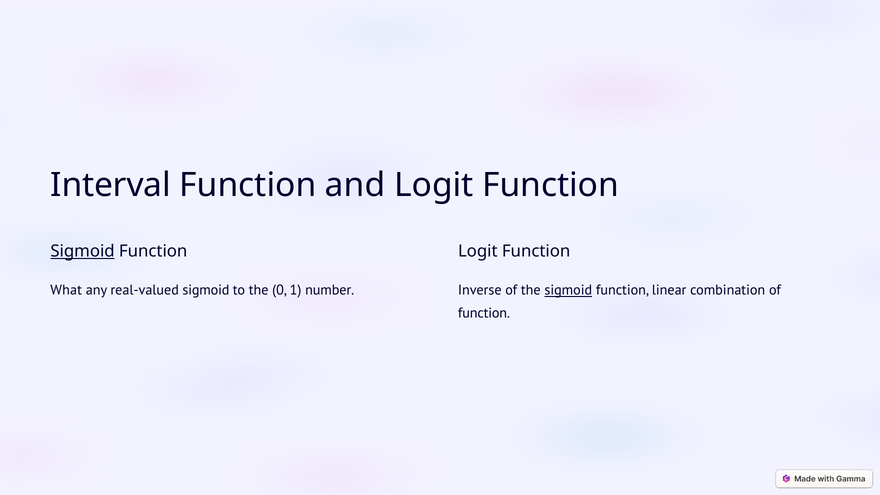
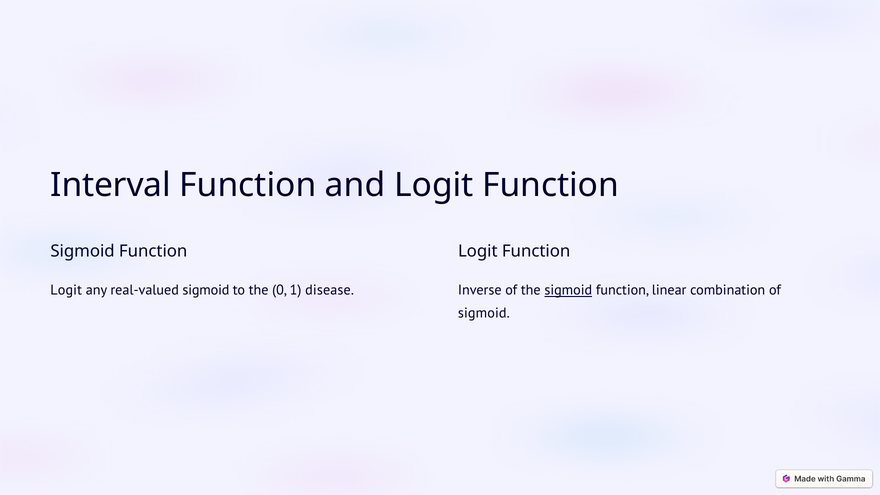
Sigmoid at (83, 251) underline: present -> none
What at (66, 290): What -> Logit
number: number -> disease
function at (484, 313): function -> sigmoid
